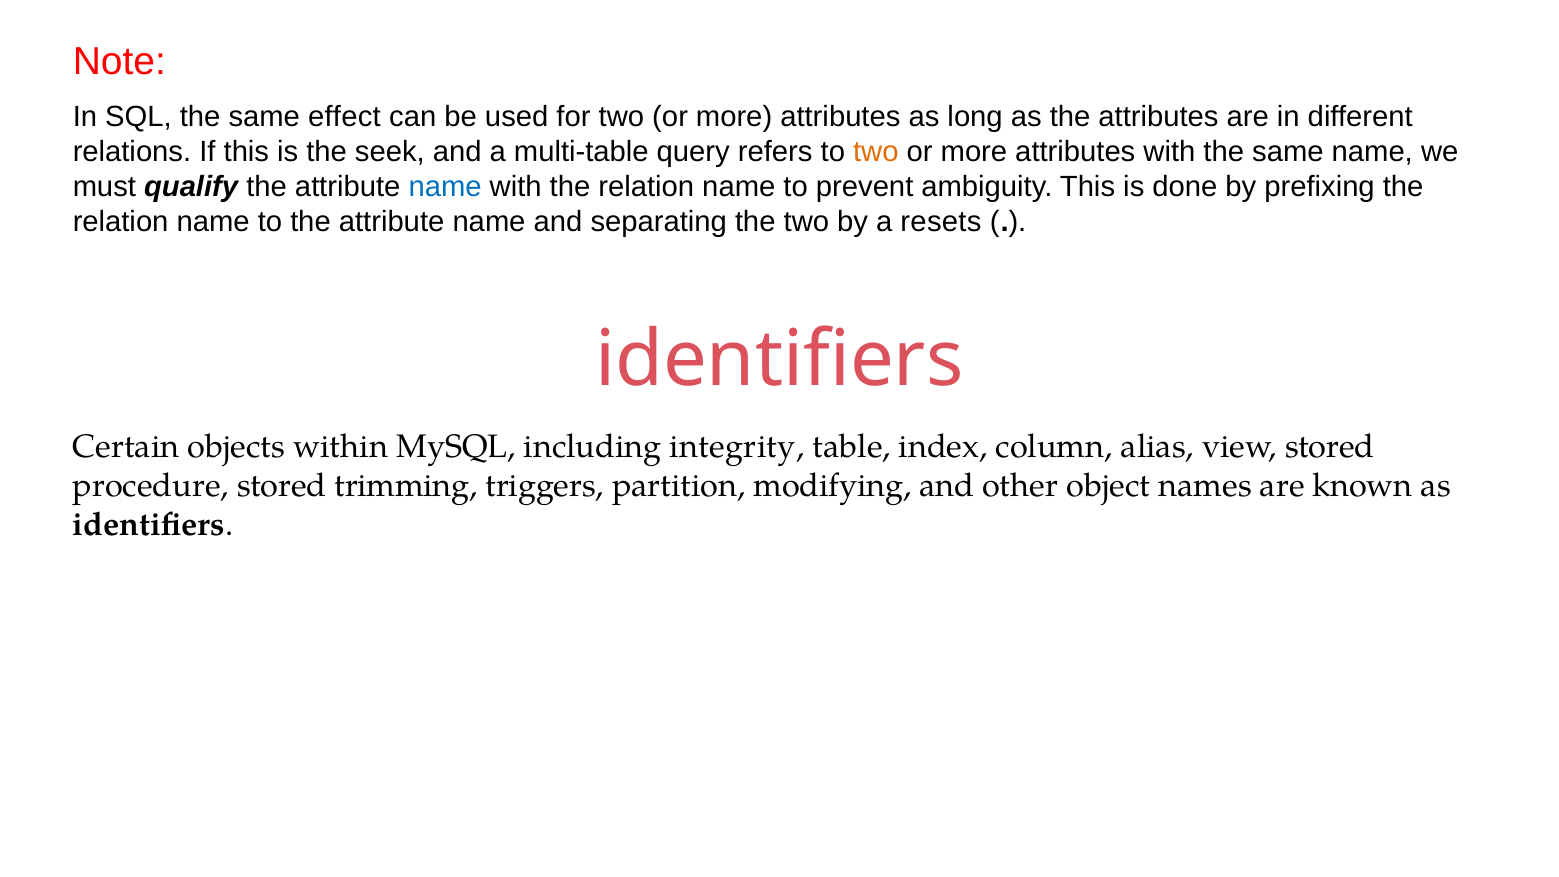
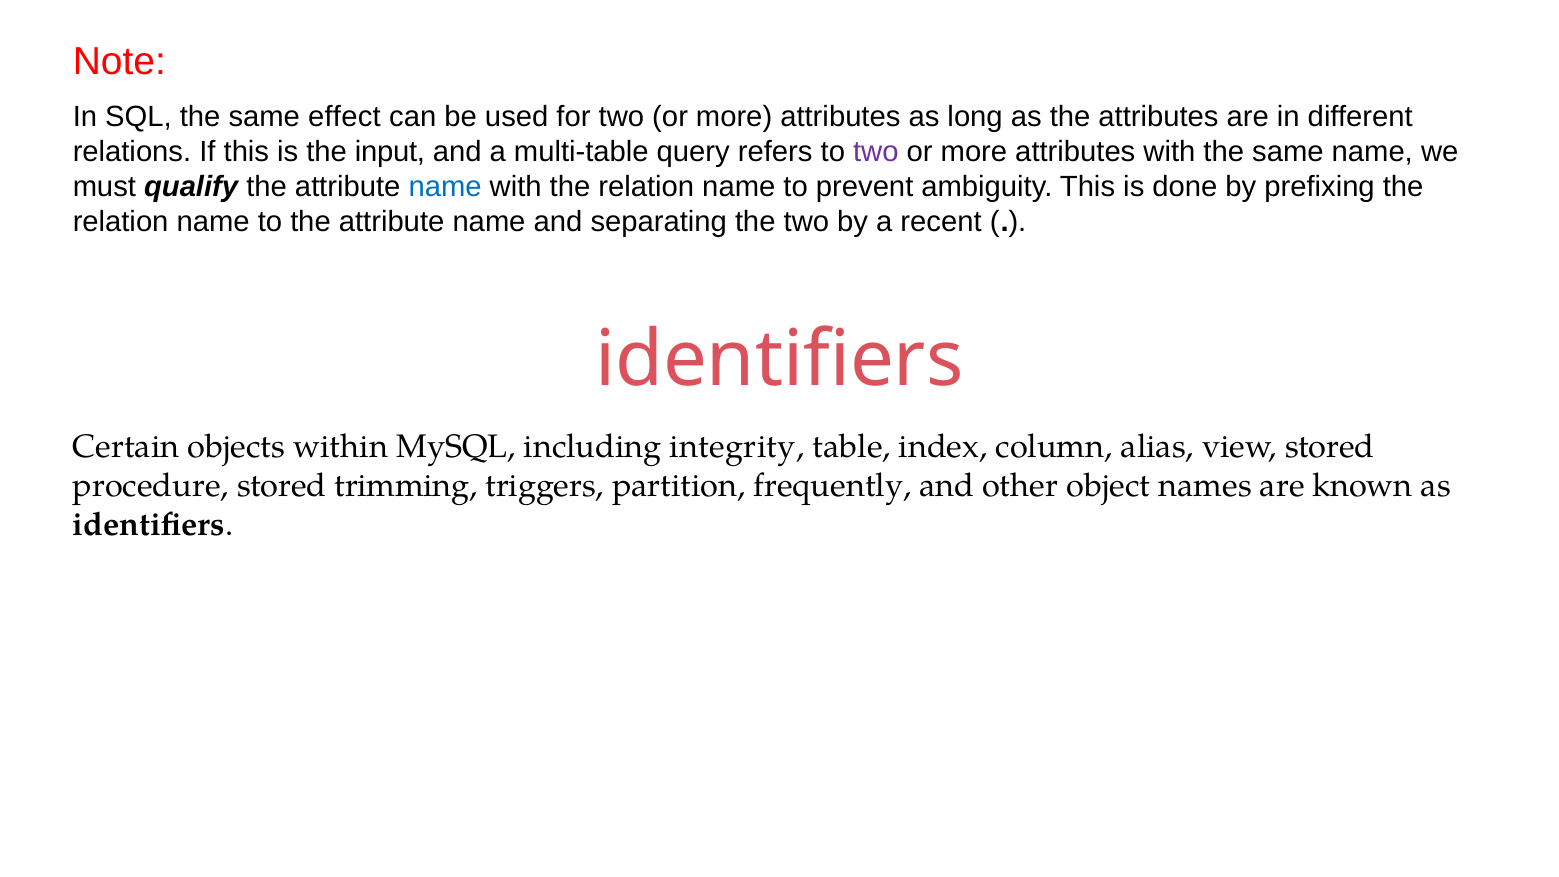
seek: seek -> input
two at (876, 152) colour: orange -> purple
resets: resets -> recent
modifying: modifying -> frequently
